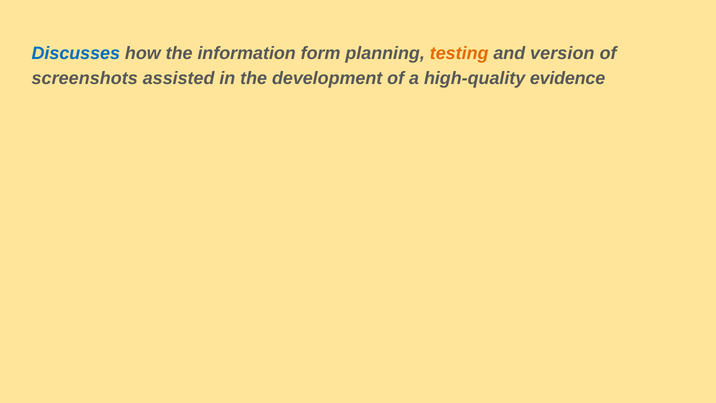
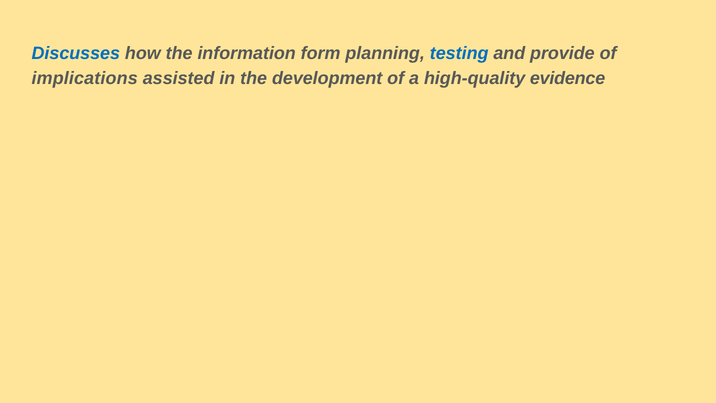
testing colour: orange -> blue
version: version -> provide
screenshots: screenshots -> implications
